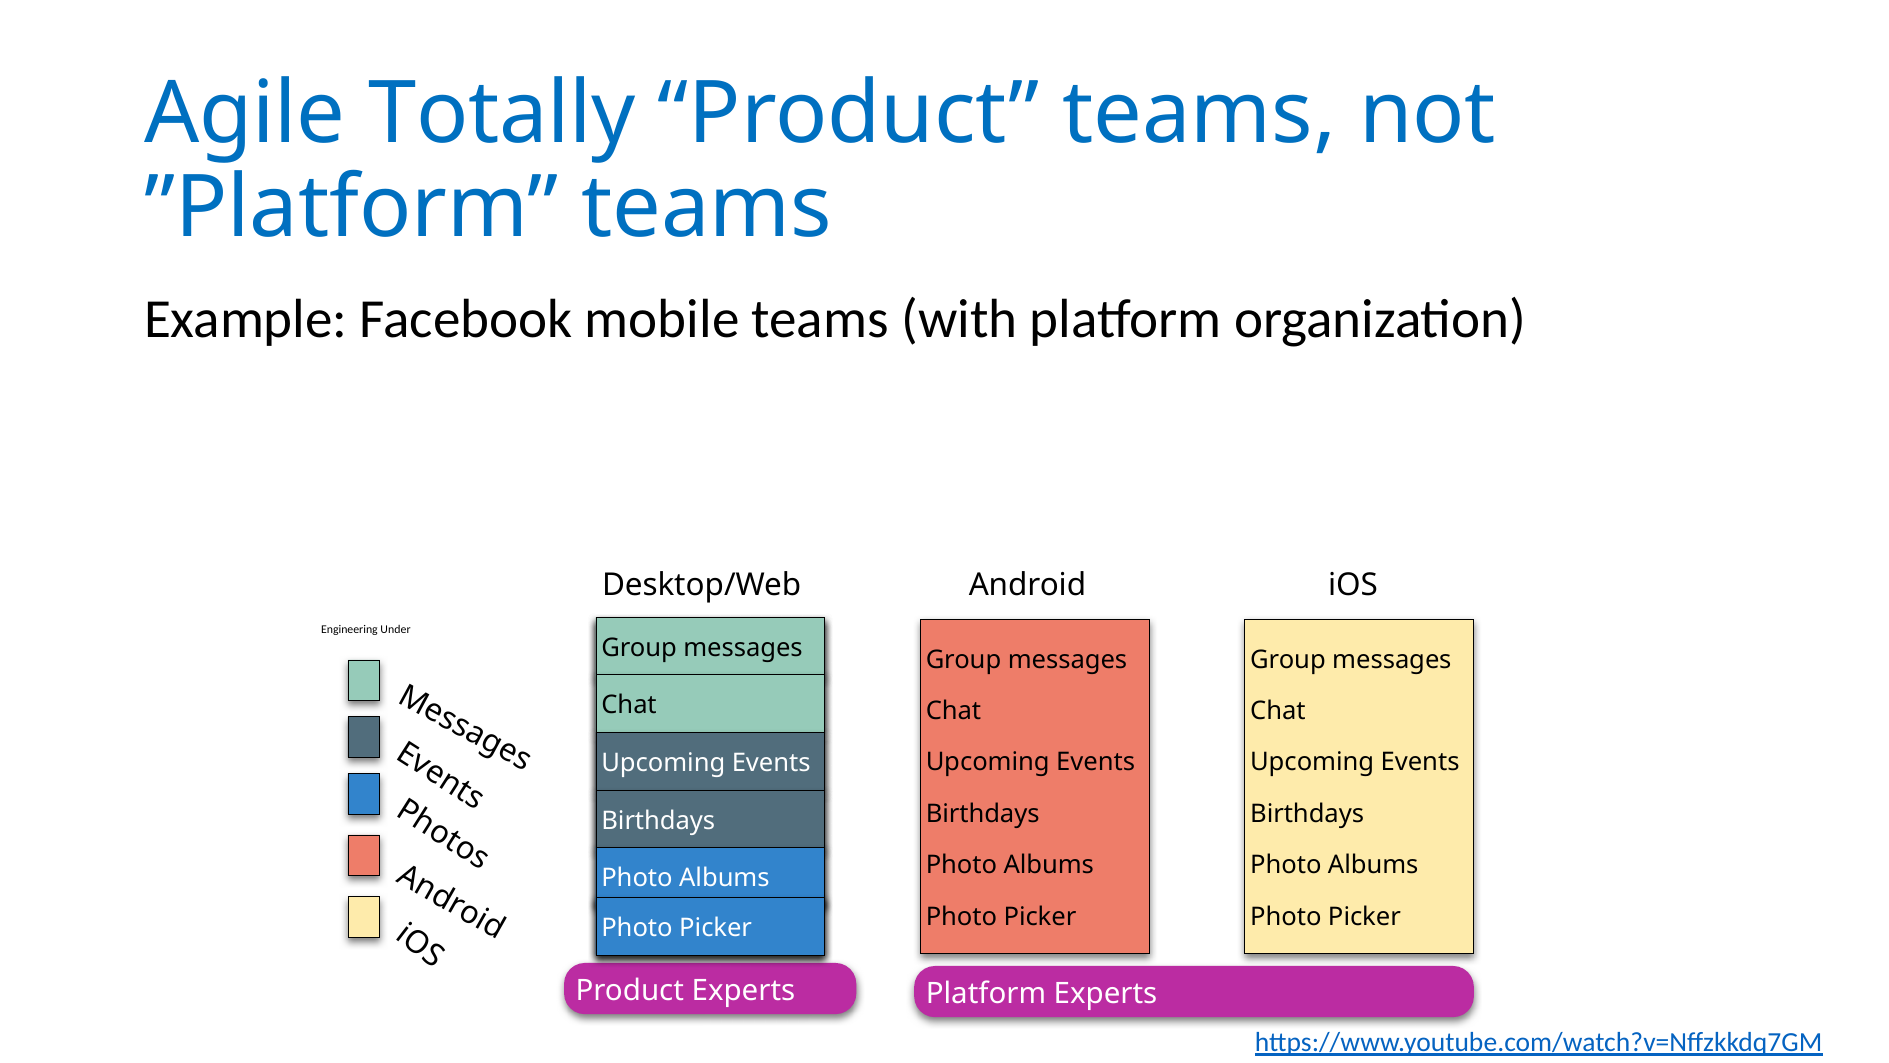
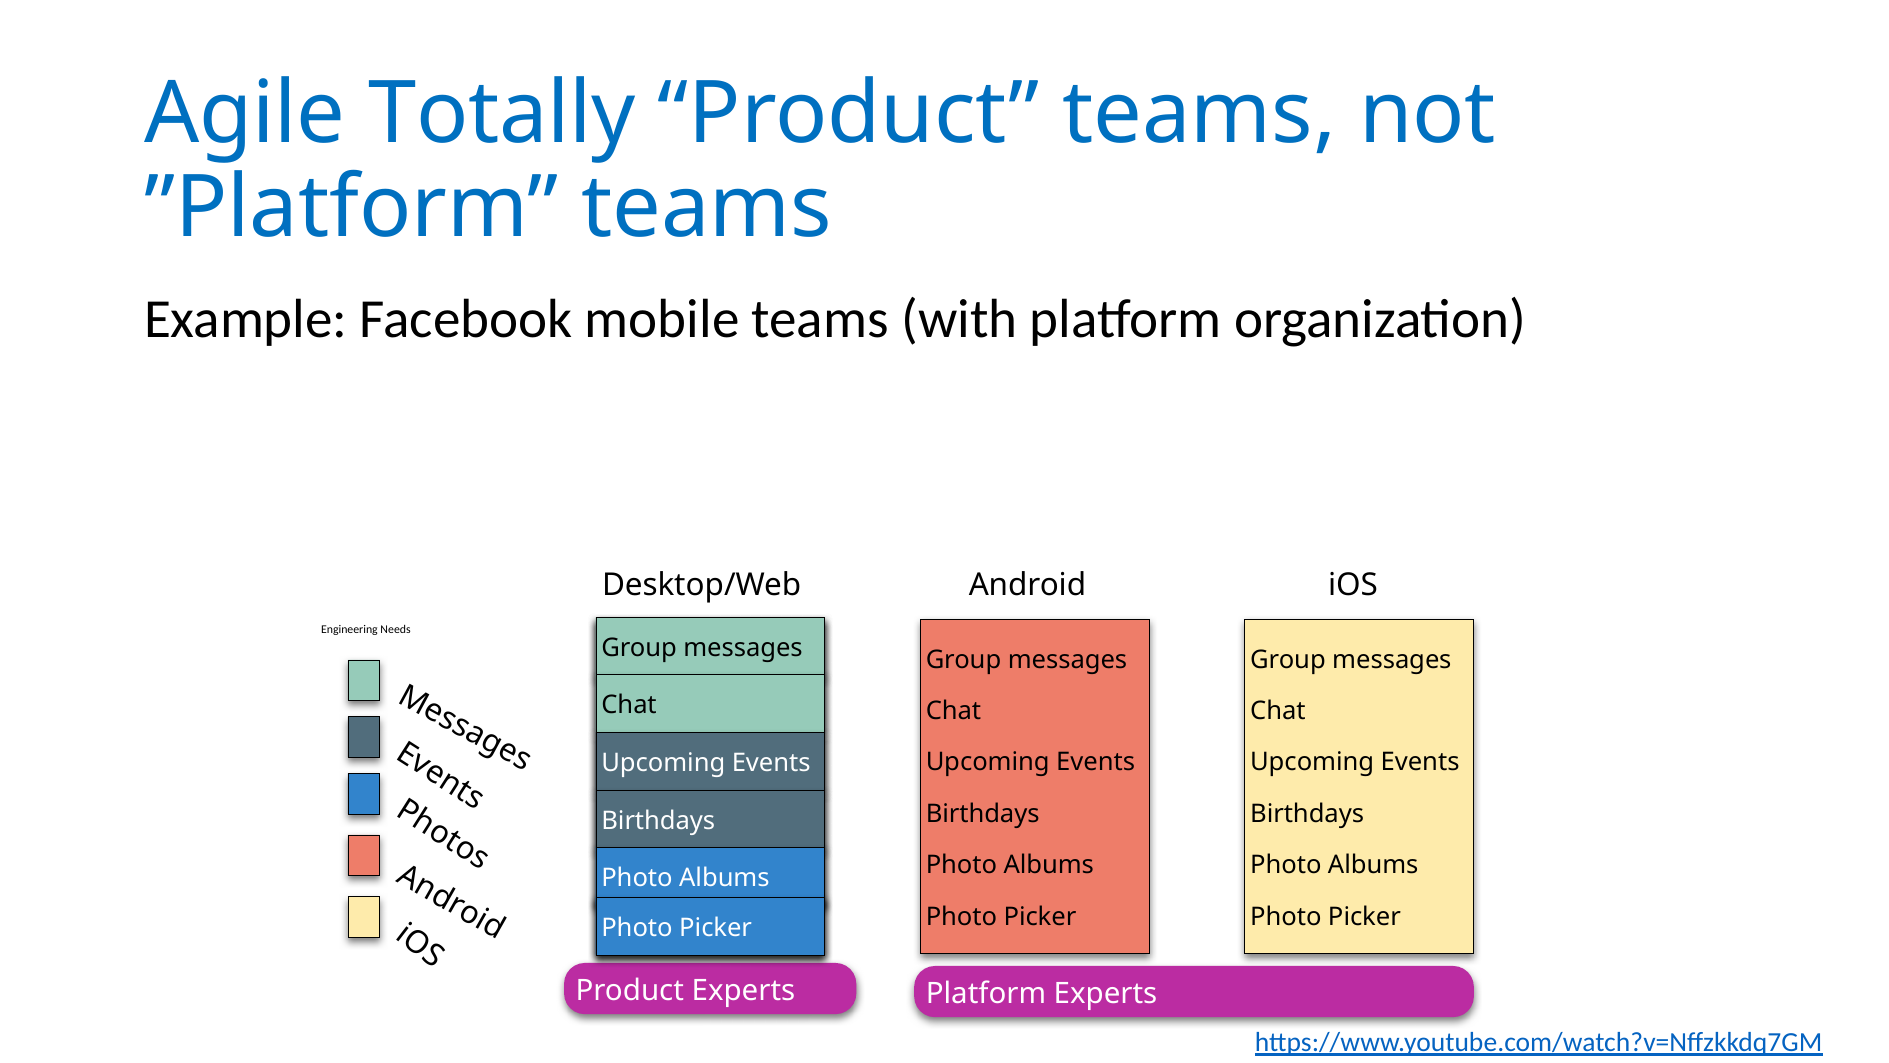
Under: Under -> Needs
